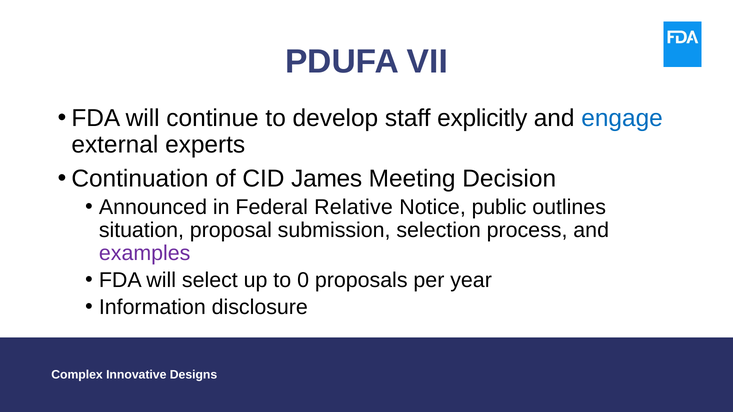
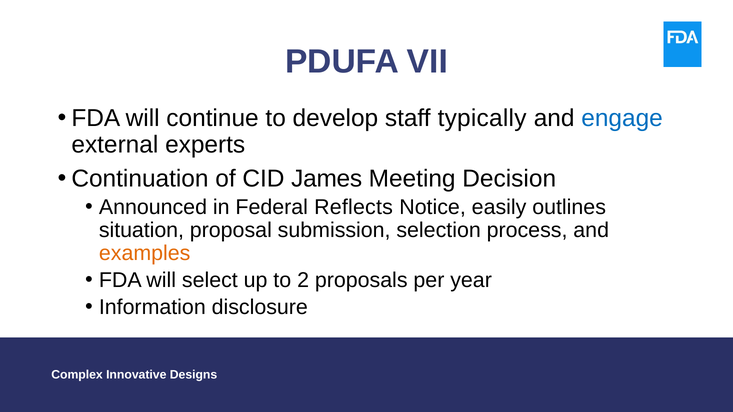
explicitly: explicitly -> typically
Relative: Relative -> Reflects
public: public -> easily
examples colour: purple -> orange
0: 0 -> 2
